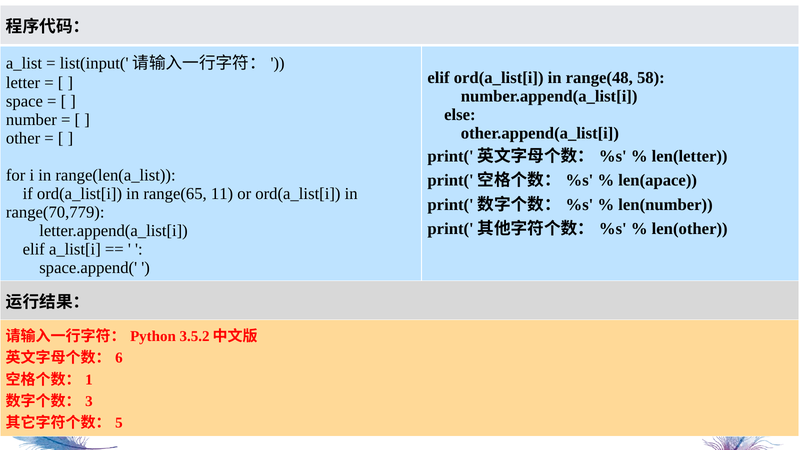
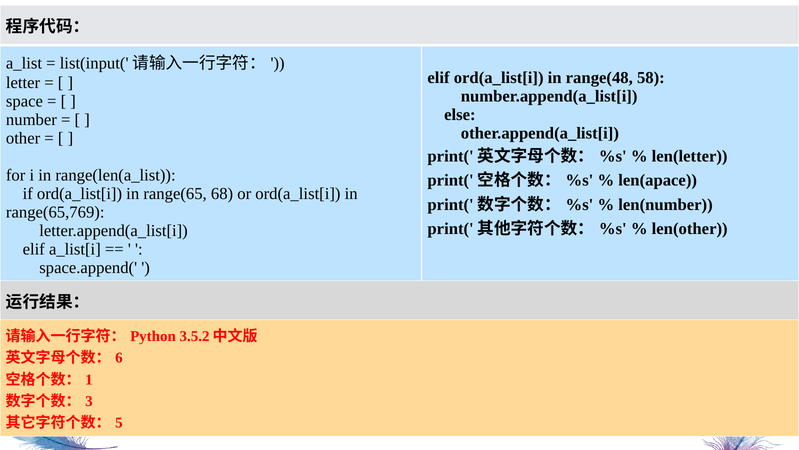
11: 11 -> 68
range(70,779: range(70,779 -> range(65,769
